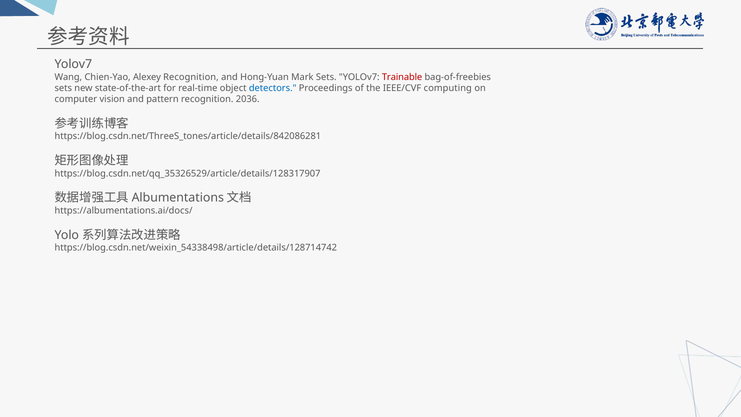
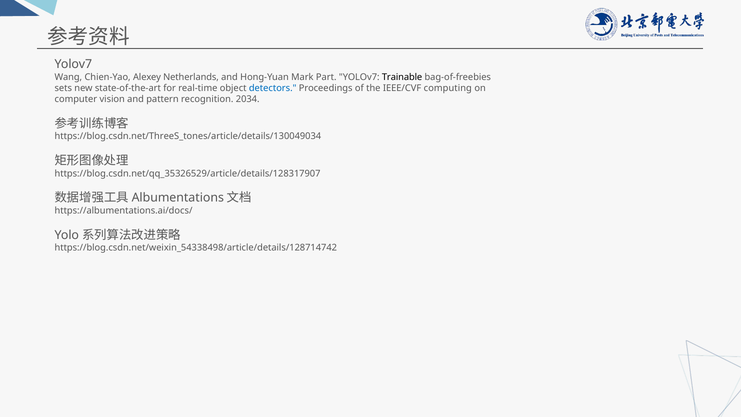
Alexey Recognition: Recognition -> Netherlands
Mark Sets: Sets -> Part
Trainable colour: red -> black
2036: 2036 -> 2034
https://blog.csdn.net/ThreeS_tones/article/details/842086281: https://blog.csdn.net/ThreeS_tones/article/details/842086281 -> https://blog.csdn.net/ThreeS_tones/article/details/130049034
